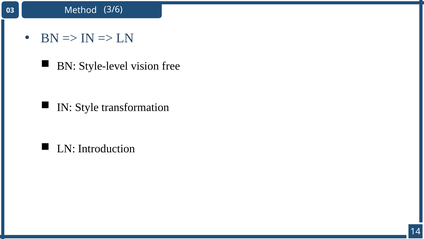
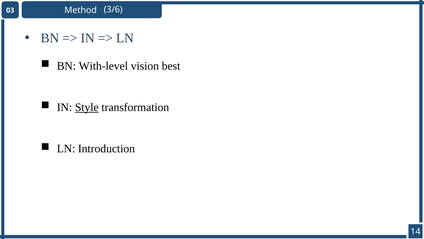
Style-level: Style-level -> With-level
free: free -> best
Style underline: none -> present
